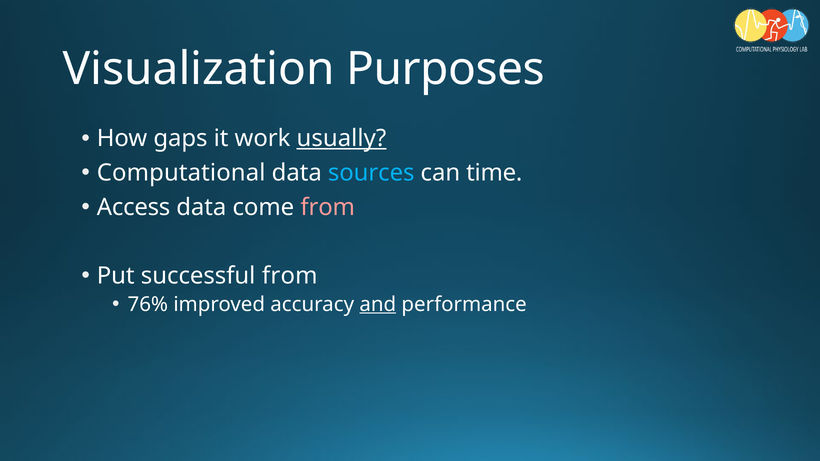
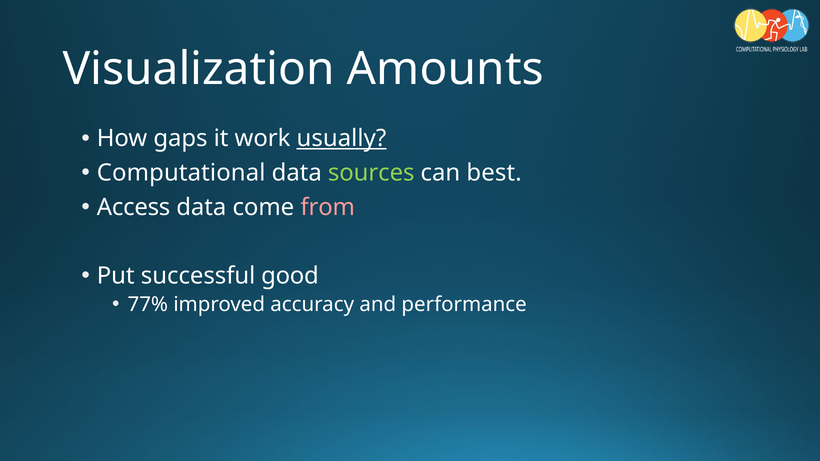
Purposes: Purposes -> Amounts
sources colour: light blue -> light green
time: time -> best
successful from: from -> good
76%: 76% -> 77%
and underline: present -> none
